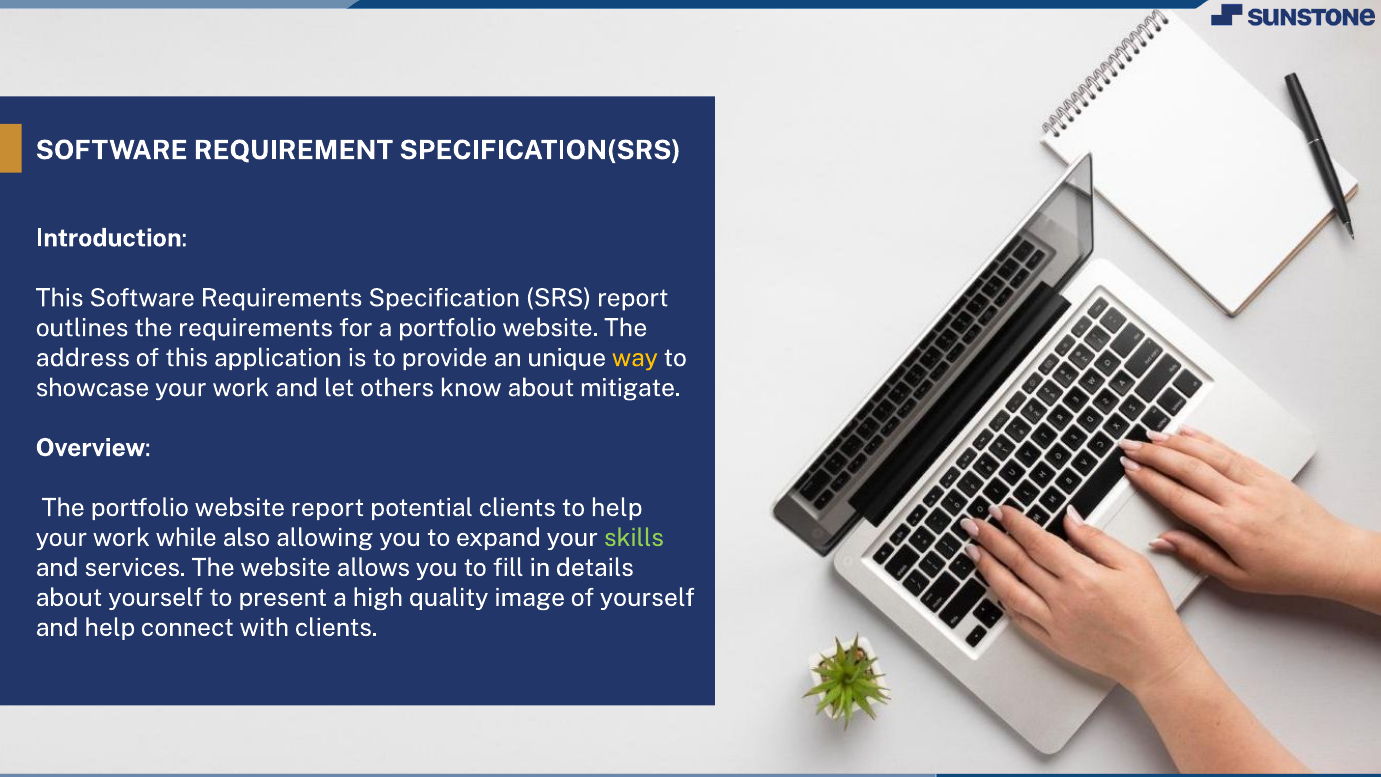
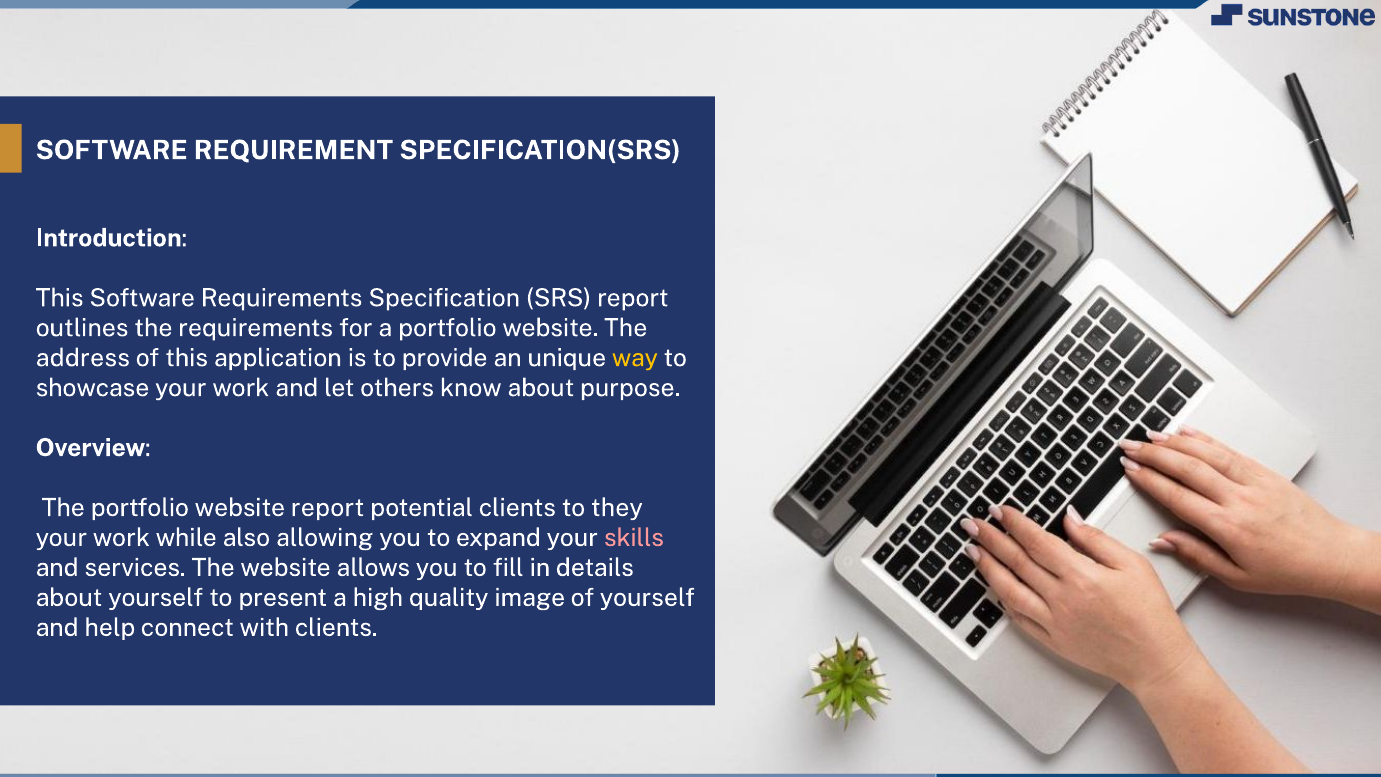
mitigate: mitigate -> purpose
to help: help -> they
skills colour: light green -> pink
